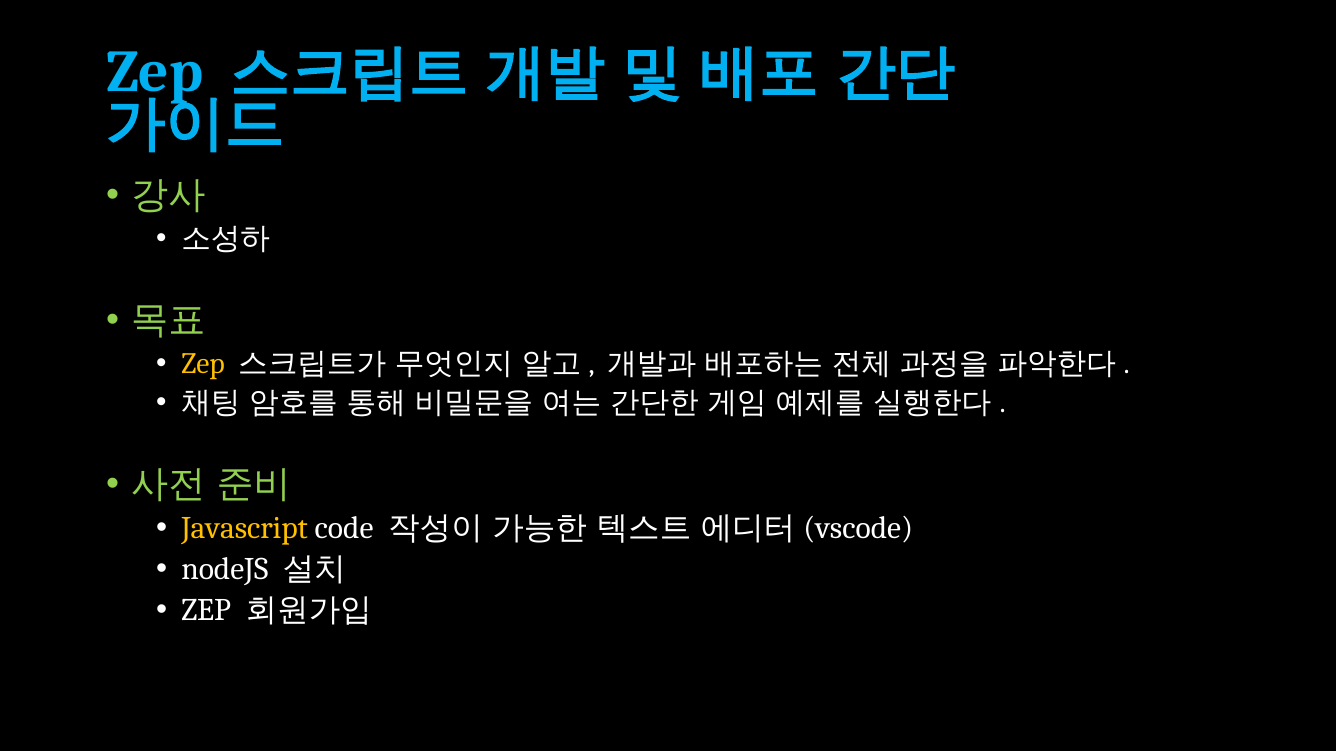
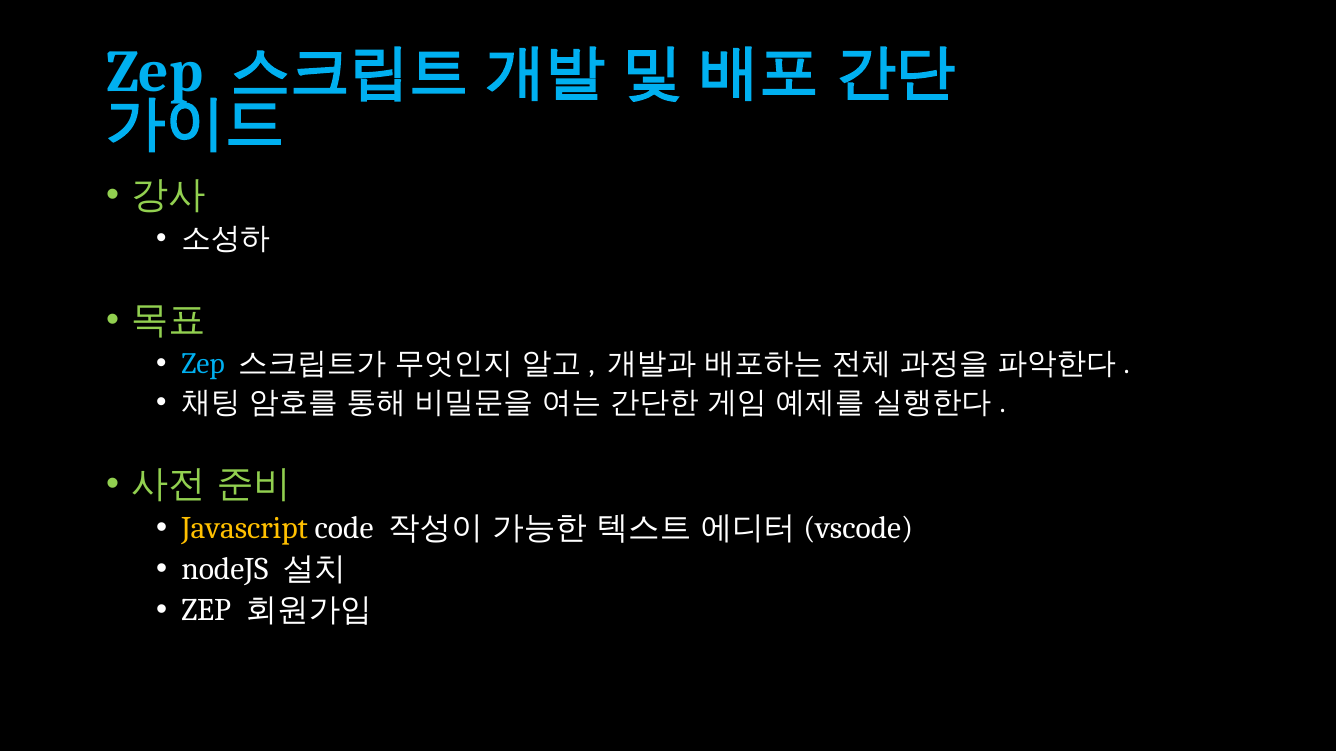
Zep at (203, 364) colour: yellow -> light blue
